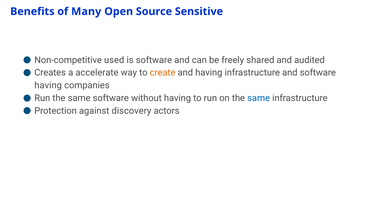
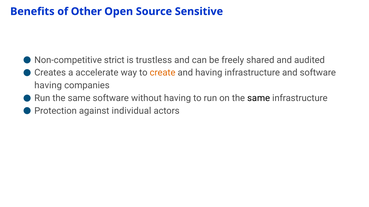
Many: Many -> Other
used: used -> strict
is software: software -> trustless
same at (259, 98) colour: blue -> black
discovery: discovery -> individual
